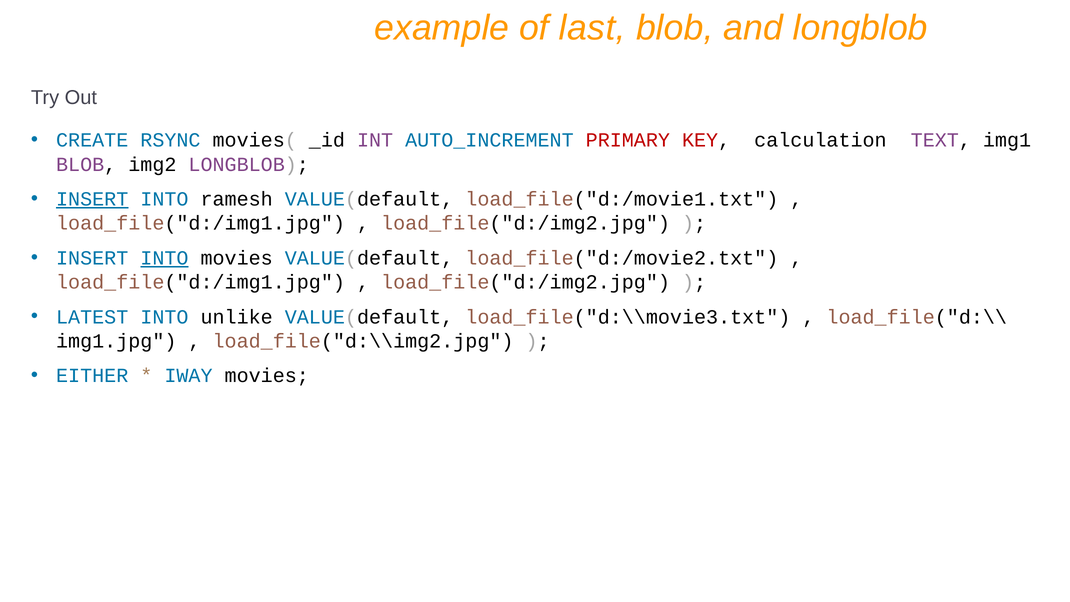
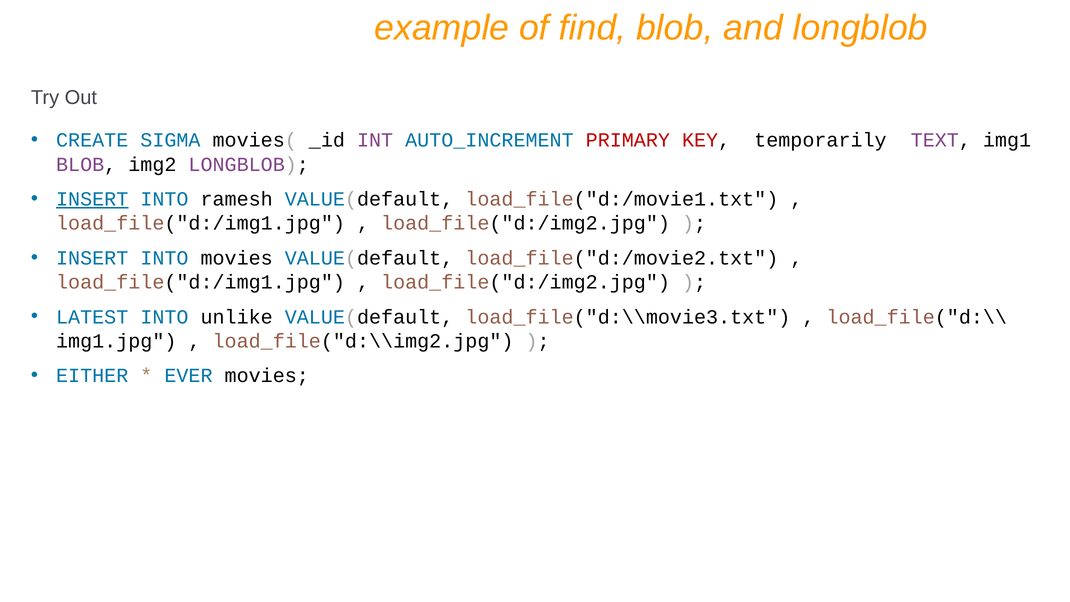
last: last -> find
RSYNC: RSYNC -> SIGMA
calculation: calculation -> temporarily
INTO at (164, 258) underline: present -> none
IWAY: IWAY -> EVER
